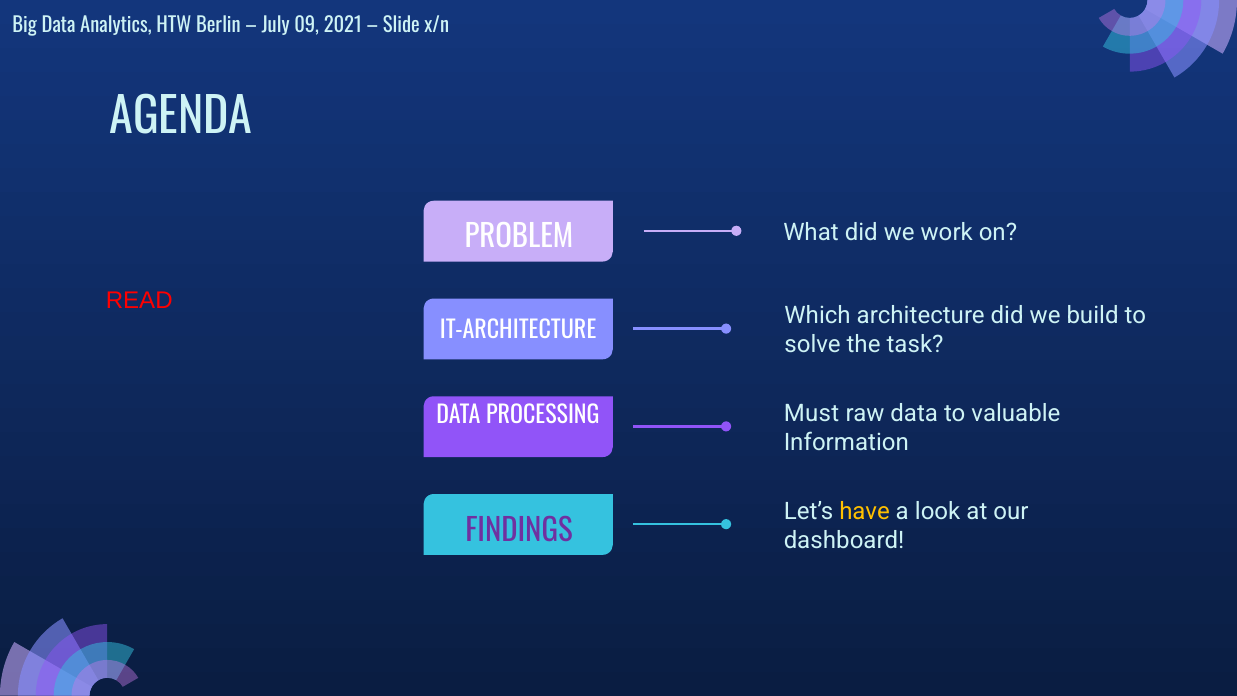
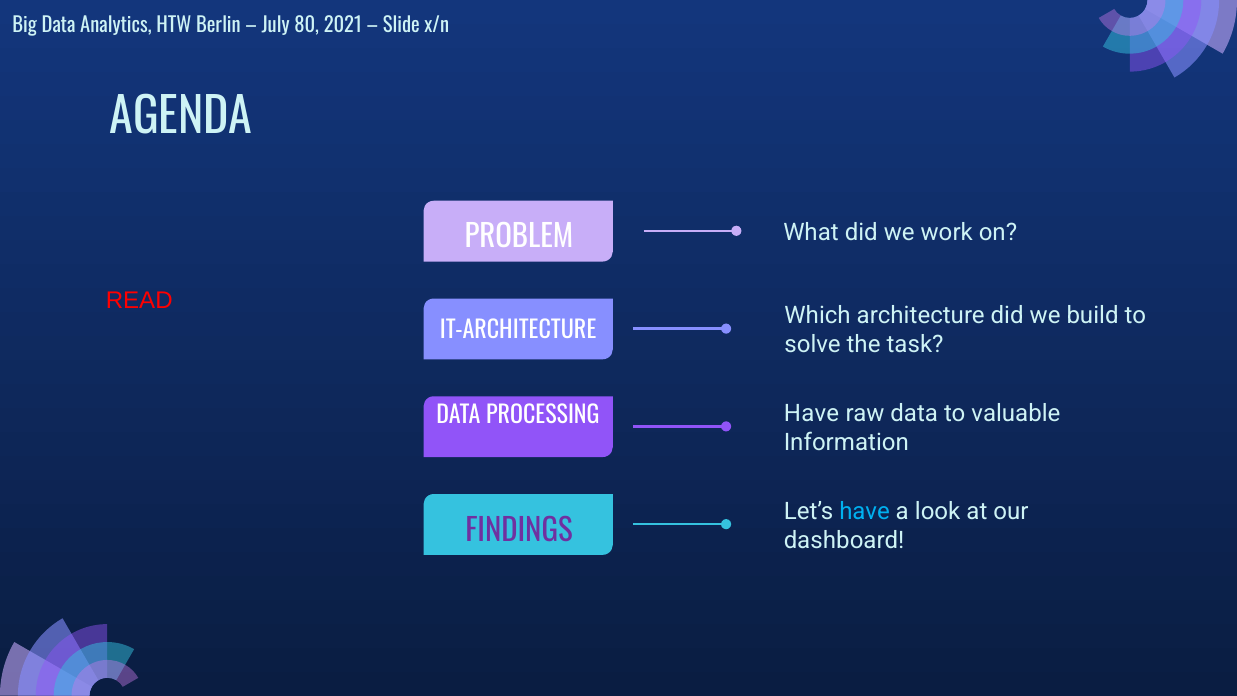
09: 09 -> 80
Must at (812, 413): Must -> Have
have at (865, 511) colour: yellow -> light blue
